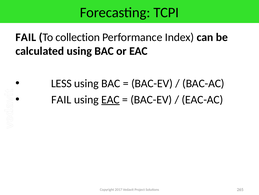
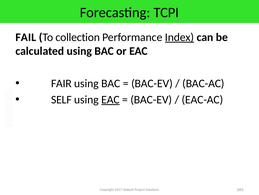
Index underline: none -> present
LESS: LESS -> FAIR
FAIL at (61, 99): FAIL -> SELF
